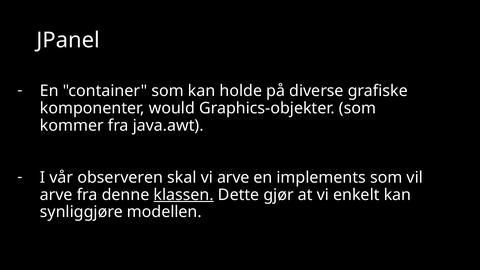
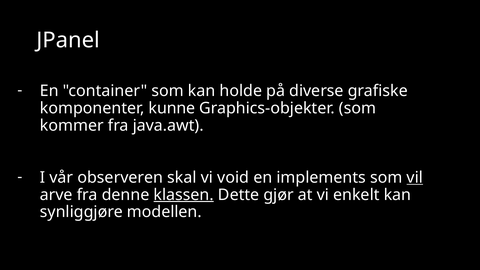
would: would -> kunne
vi arve: arve -> void
vil underline: none -> present
